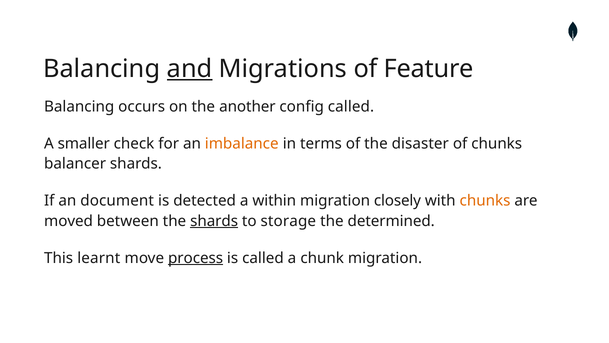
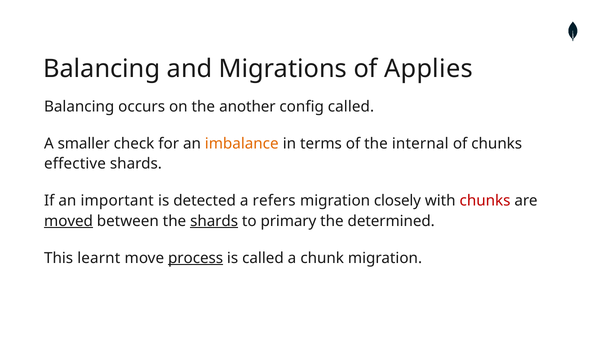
and underline: present -> none
Feature: Feature -> Applies
disaster: disaster -> internal
balancer: balancer -> effective
document: document -> important
within: within -> refers
chunks at (485, 201) colour: orange -> red
moved underline: none -> present
storage: storage -> primary
